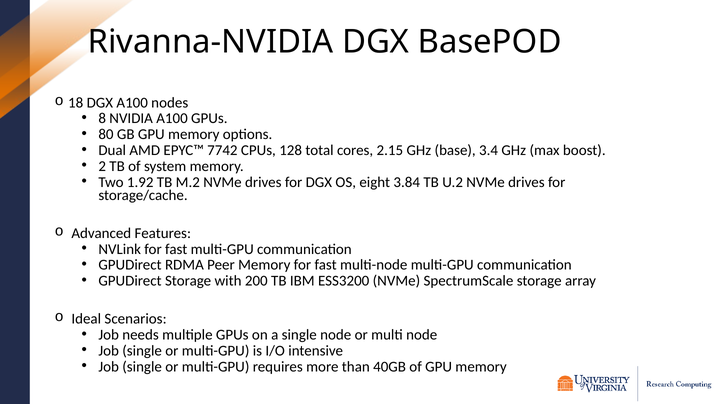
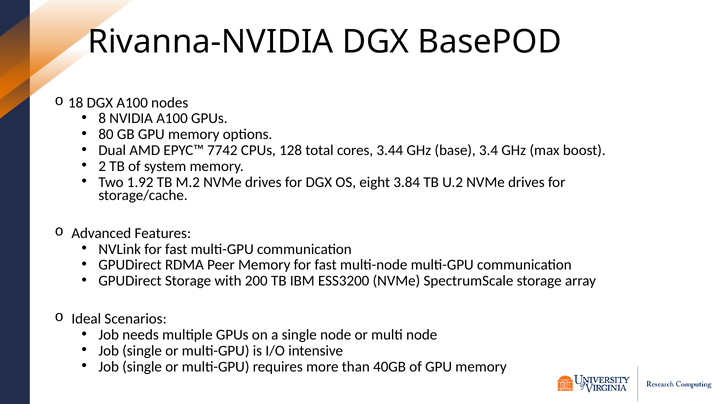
2.15: 2.15 -> 3.44
